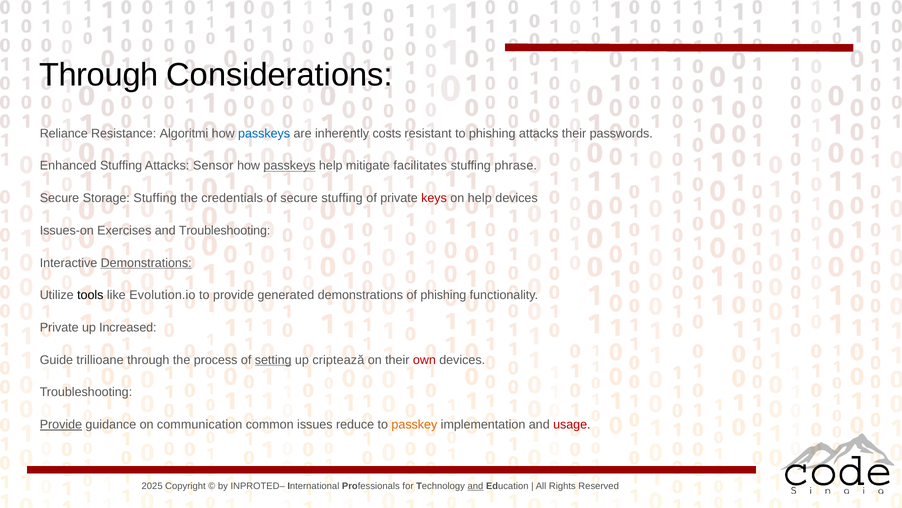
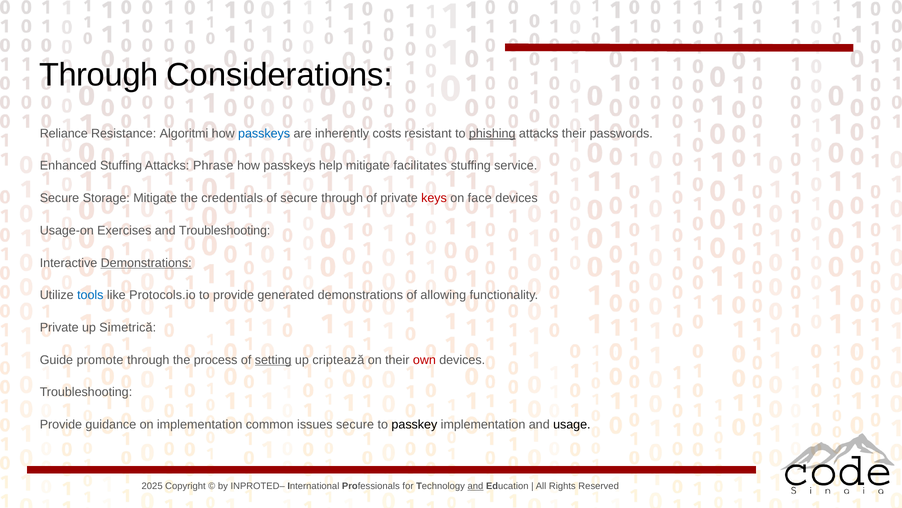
phishing at (492, 133) underline: none -> present
Sensor: Sensor -> Phrase
passkeys at (290, 166) underline: present -> none
phrase: phrase -> service
Storage Stuffing: Stuffing -> Mitigate
secure stuffing: stuffing -> through
on help: help -> face
Issues-on: Issues-on -> Usage-on
tools colour: black -> blue
Evolution.io: Evolution.io -> Protocols.io
of phishing: phishing -> allowing
Increased: Increased -> Simetrică
trillioane: trillioane -> promote
Provide at (61, 424) underline: present -> none
on communication: communication -> implementation
issues reduce: reduce -> secure
passkey colour: orange -> black
usage colour: red -> black
